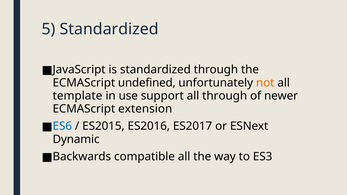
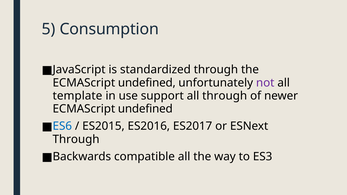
5 Standardized: Standardized -> Consumption
not colour: orange -> purple
extension at (145, 109): extension -> undefined
Dynamic at (76, 139): Dynamic -> Through
